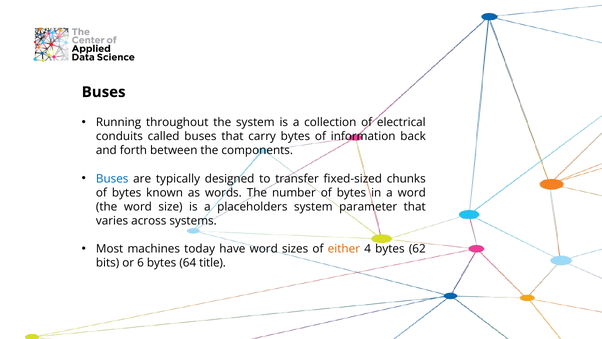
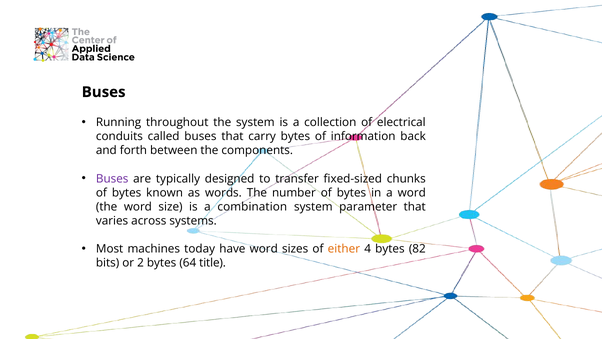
Buses at (112, 178) colour: blue -> purple
placeholders: placeholders -> combination
62: 62 -> 82
6: 6 -> 2
